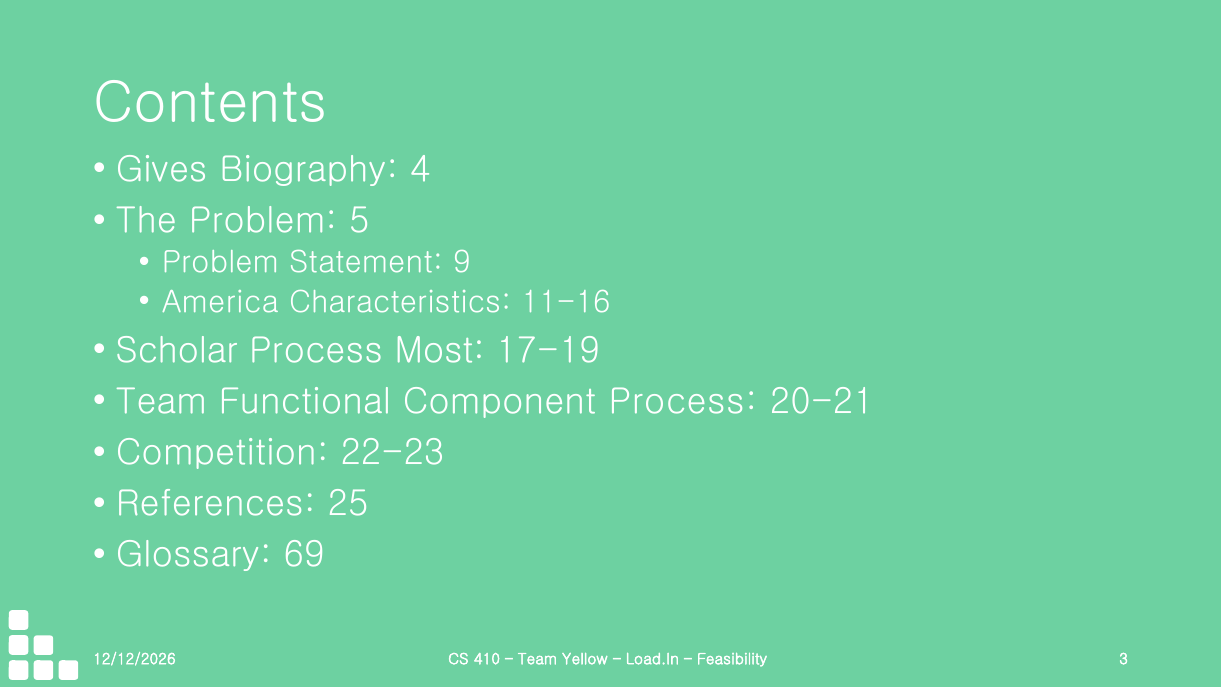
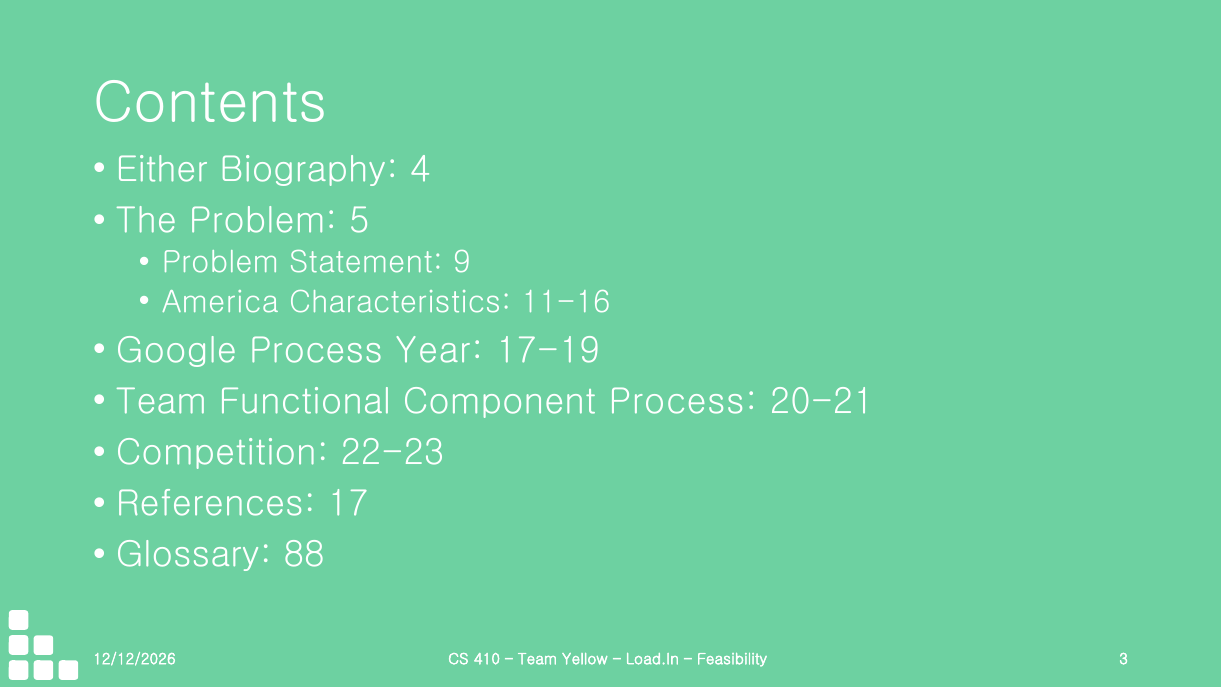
Gives: Gives -> Either
Scholar: Scholar -> Google
Most: Most -> Year
25: 25 -> 17
69: 69 -> 88
